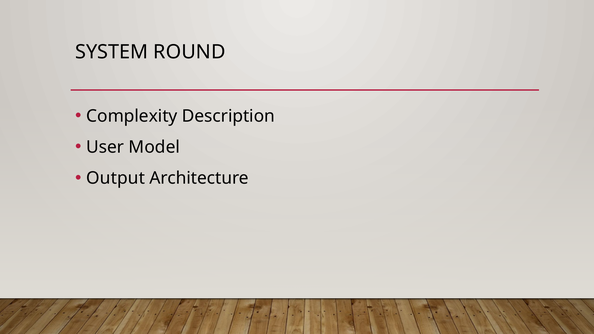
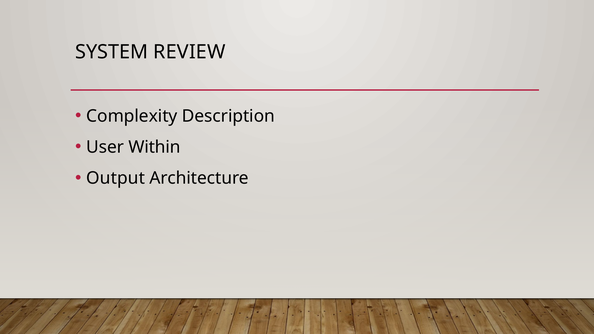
ROUND: ROUND -> REVIEW
Model: Model -> Within
